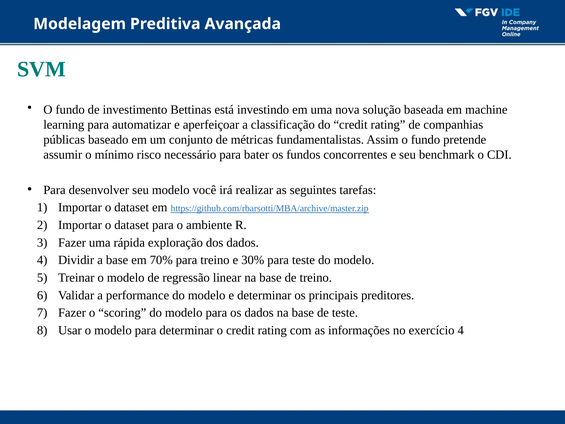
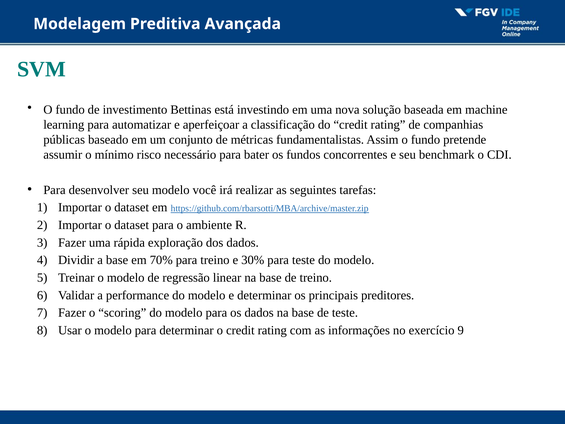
exercício 4: 4 -> 9
